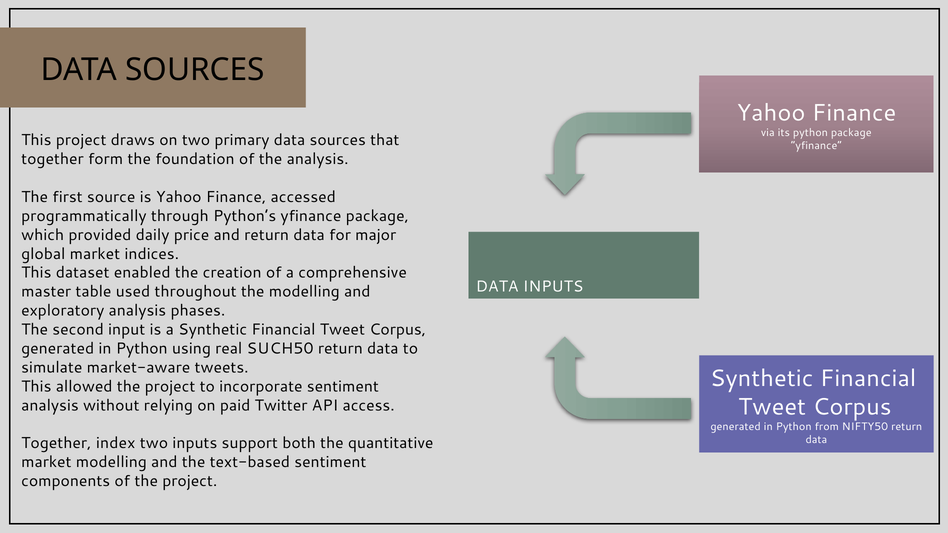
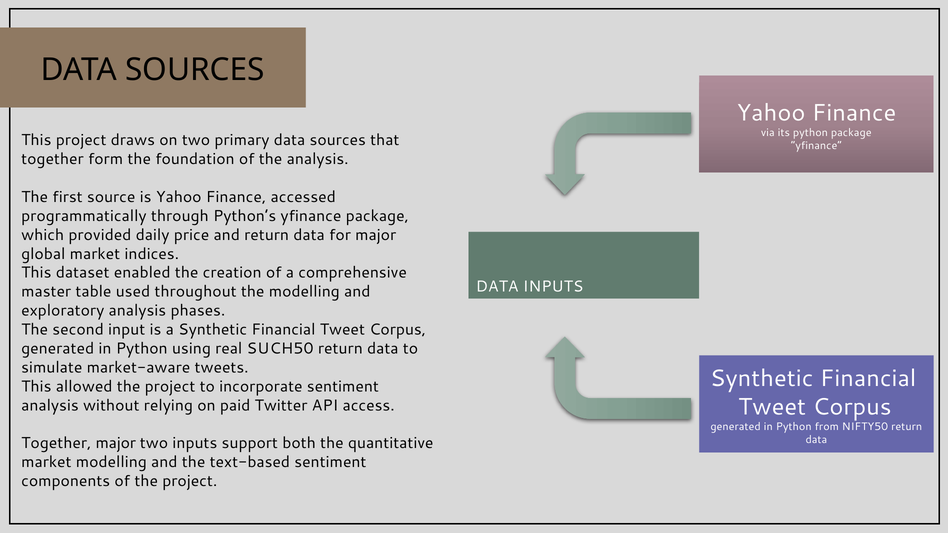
Together index: index -> major
